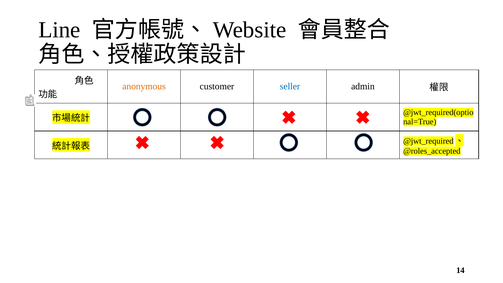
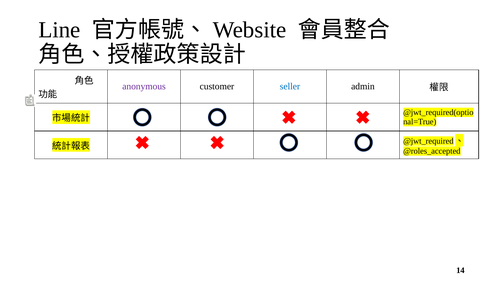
anonymous colour: orange -> purple
